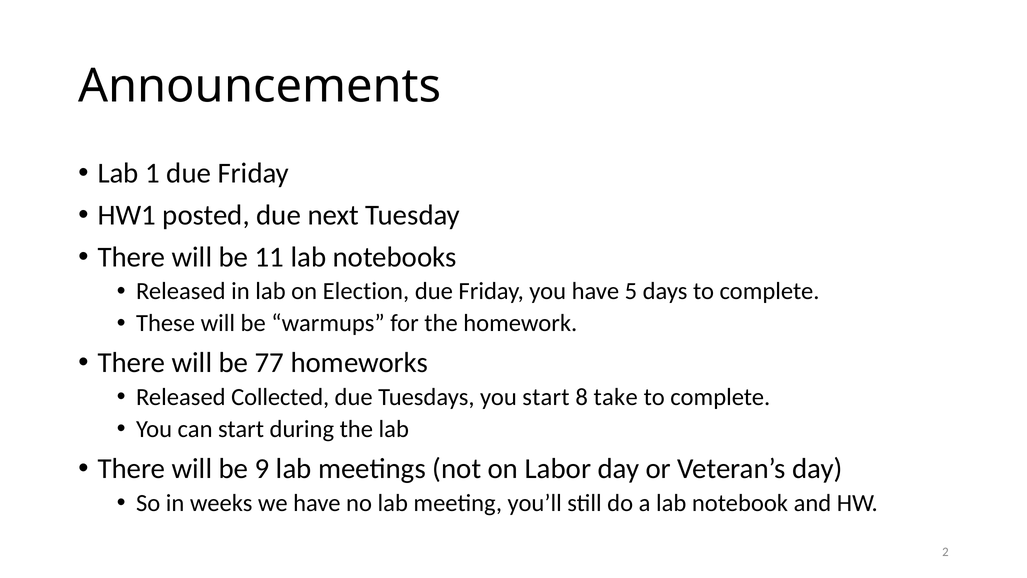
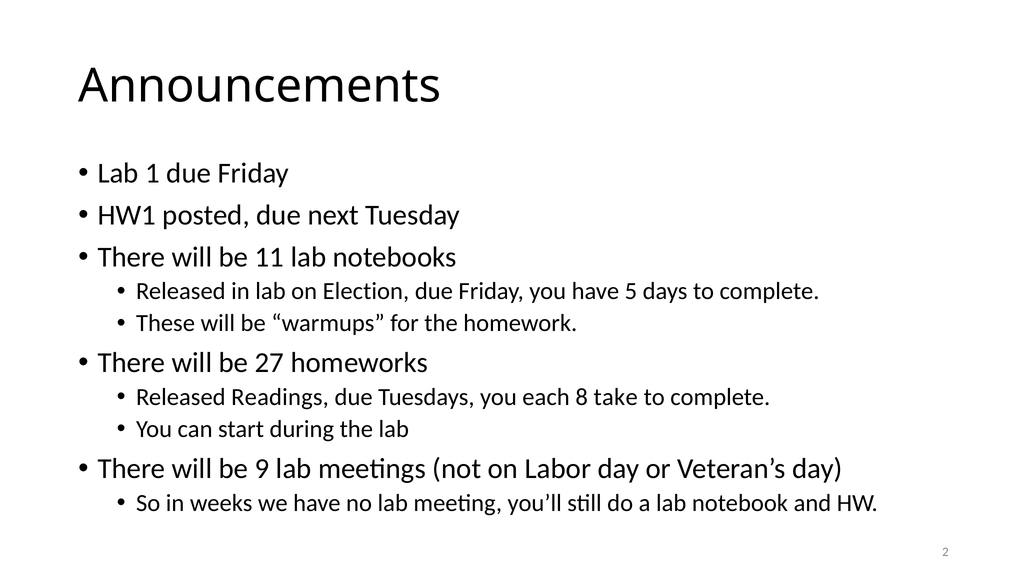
77: 77 -> 27
Collected: Collected -> Readings
you start: start -> each
